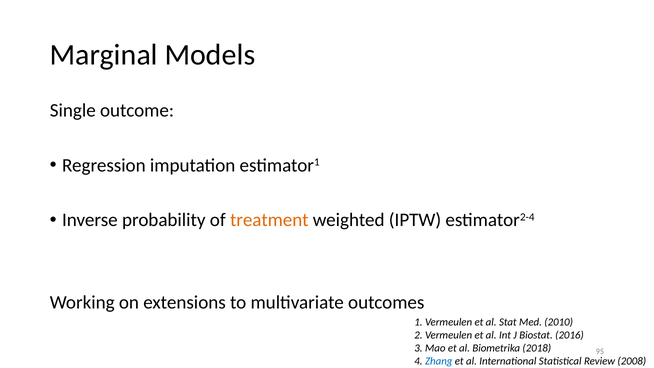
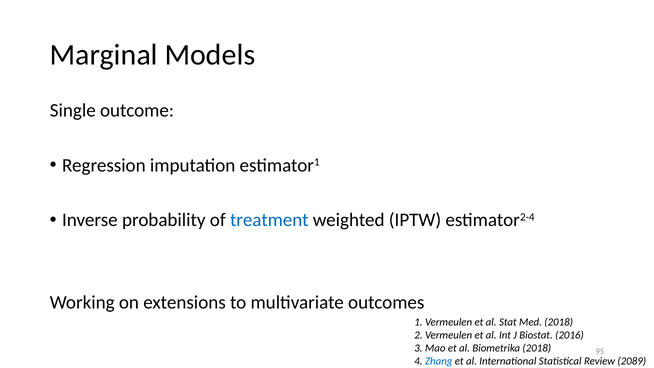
treatment colour: orange -> blue
Med 2010: 2010 -> 2018
2008: 2008 -> 2089
